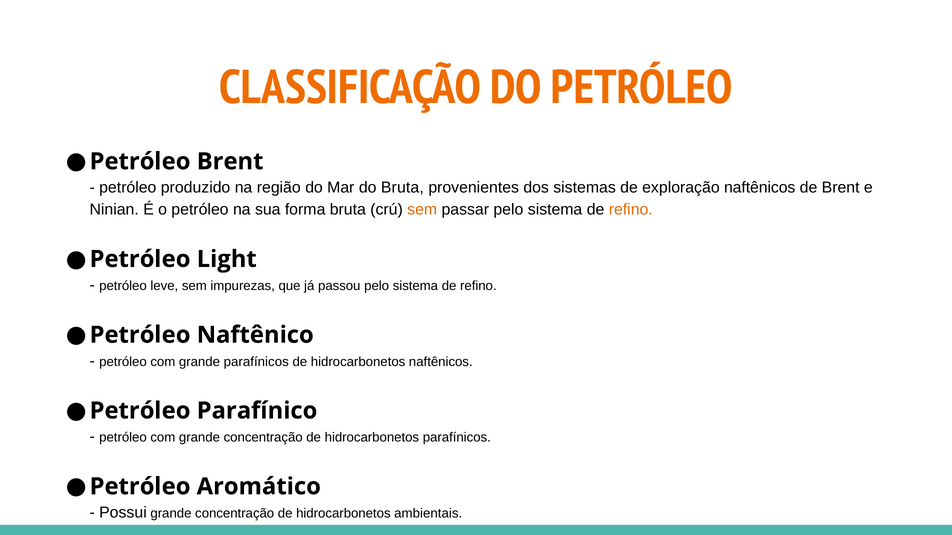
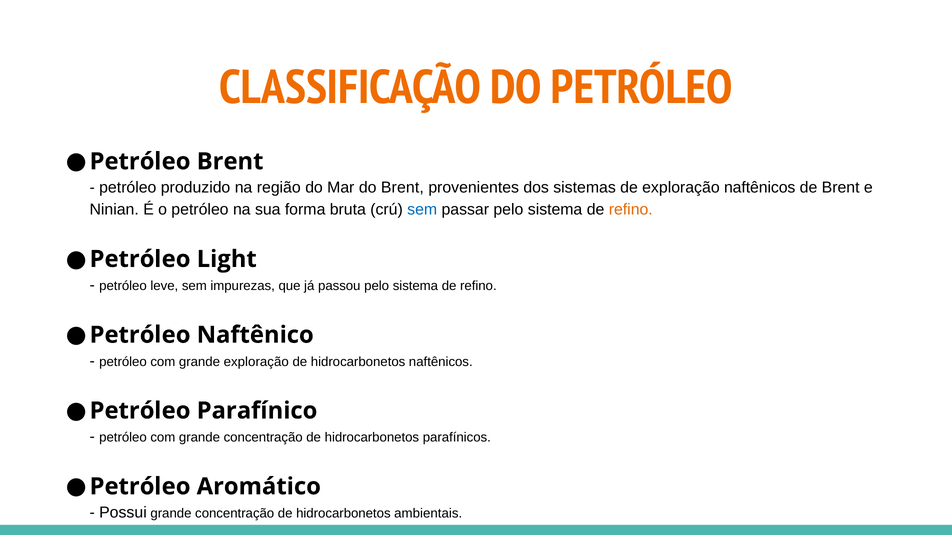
do Bruta: Bruta -> Brent
sem at (422, 210) colour: orange -> blue
grande parafínicos: parafínicos -> exploração
